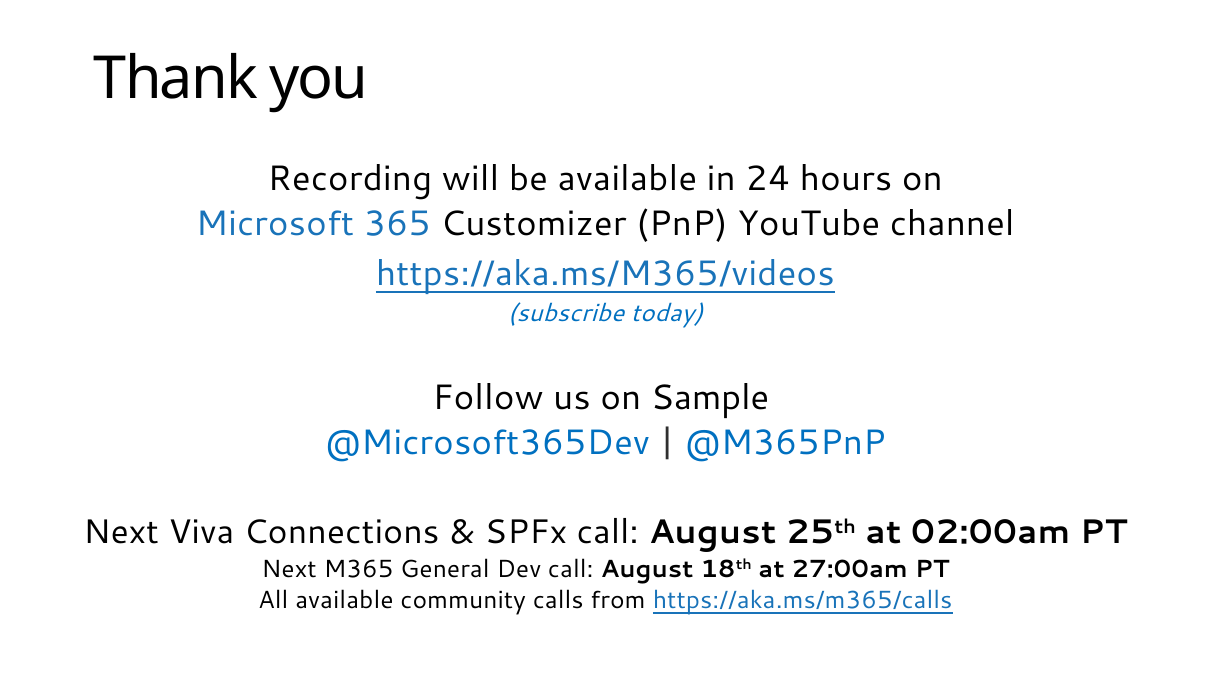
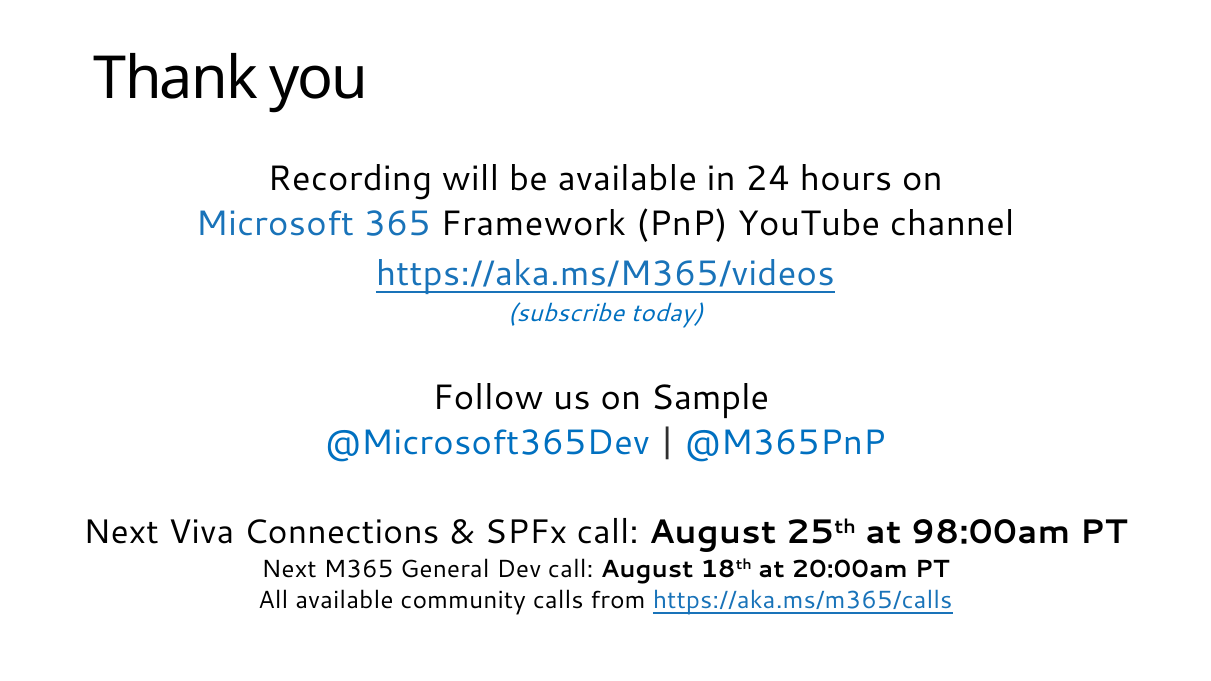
Customizer: Customizer -> Framework
02:00am: 02:00am -> 98:00am
27:00am: 27:00am -> 20:00am
